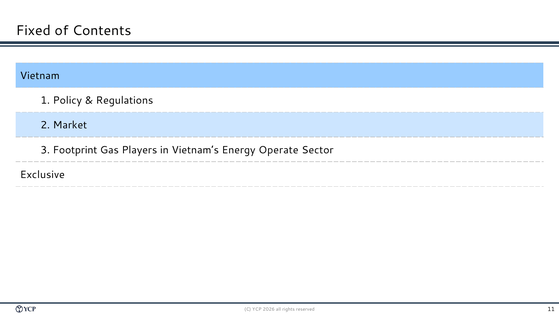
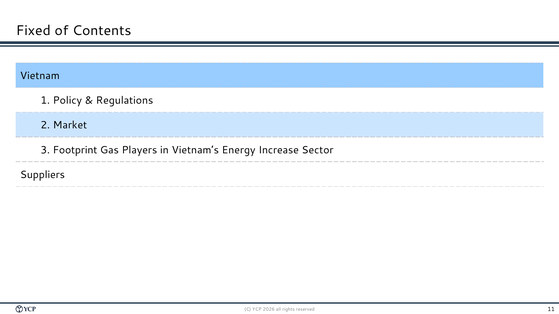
Operate: Operate -> Increase
Exclusive: Exclusive -> Suppliers
